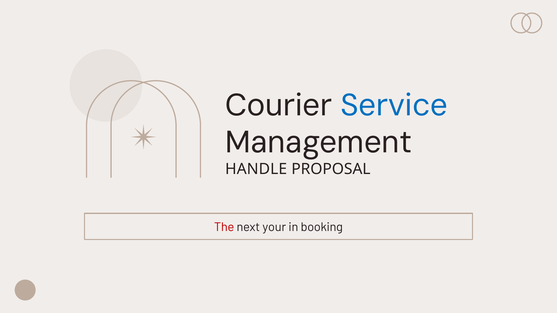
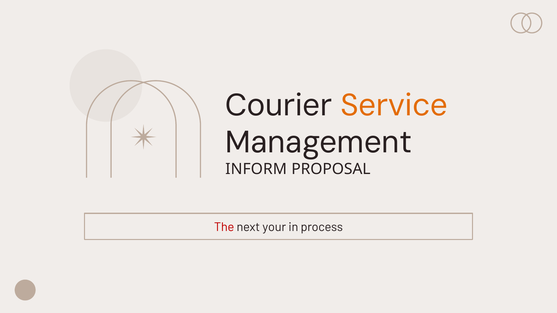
Service colour: blue -> orange
HANDLE: HANDLE -> INFORM
booking: booking -> process
